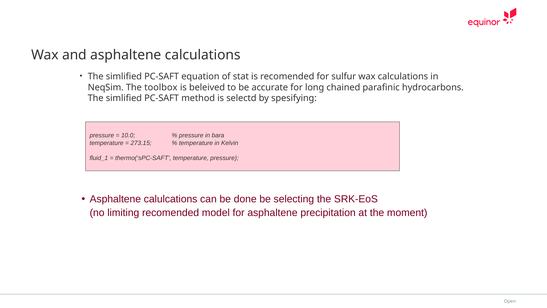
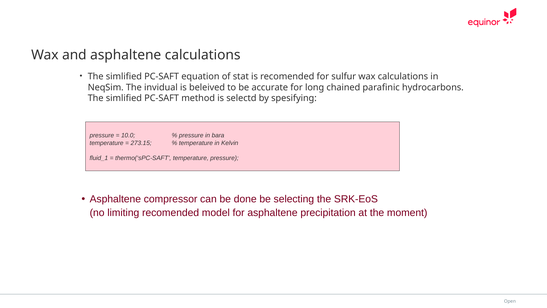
toolbox: toolbox -> invidual
calulcations: calulcations -> compressor
